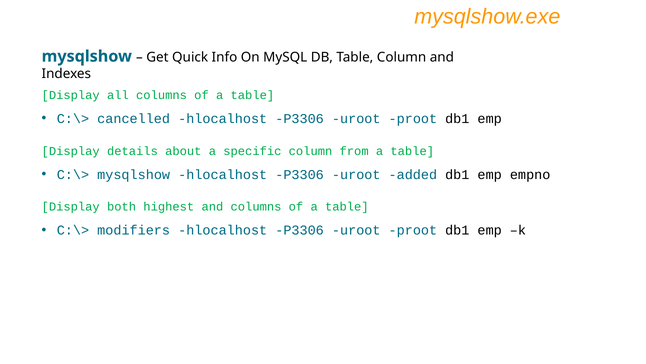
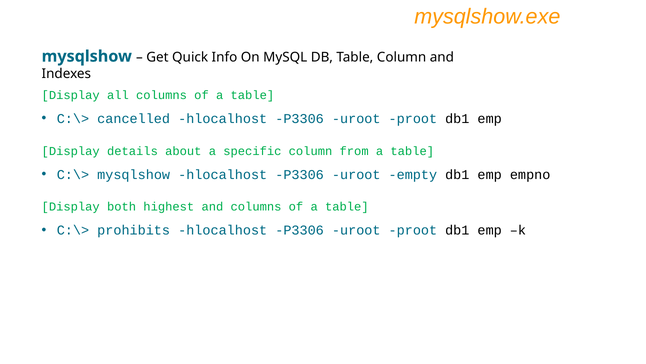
added: added -> empty
modifiers: modifiers -> prohibits
